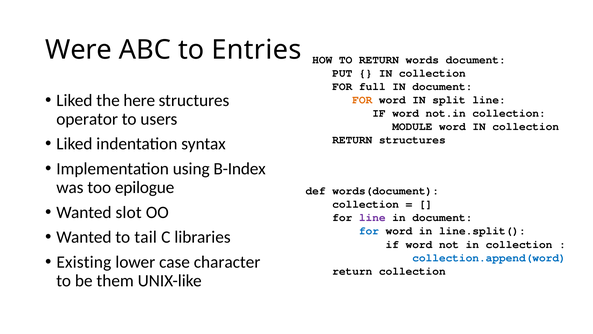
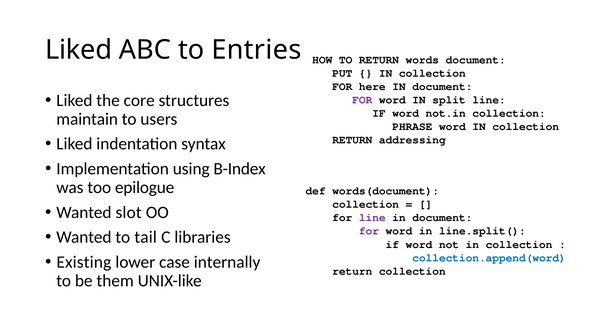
Were at (79, 50): Were -> Liked
full: full -> here
here: here -> core
FOR at (362, 100) colour: orange -> purple
operator: operator -> maintain
MODULE: MODULE -> PHRASE
RETURN structures: structures -> addressing
for at (369, 231) colour: blue -> purple
character: character -> internally
